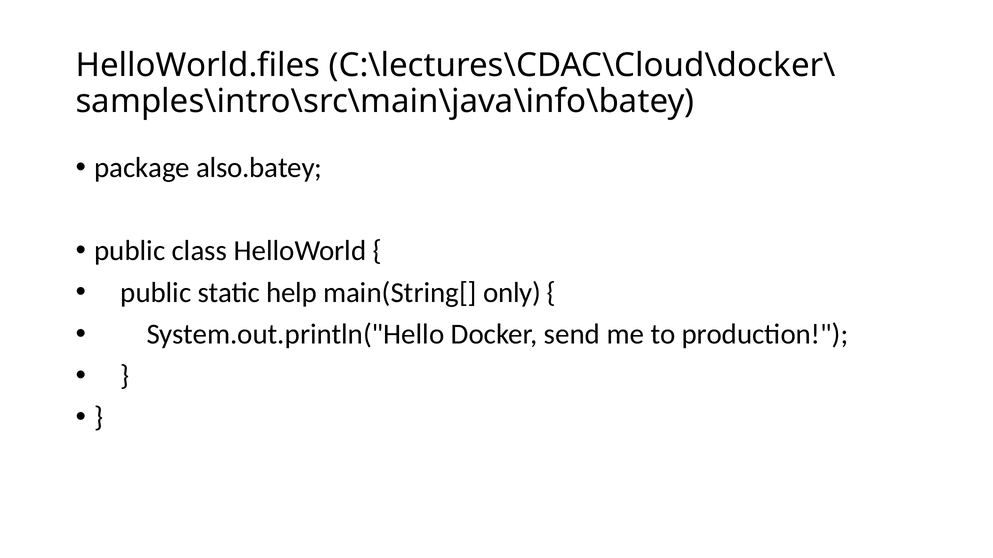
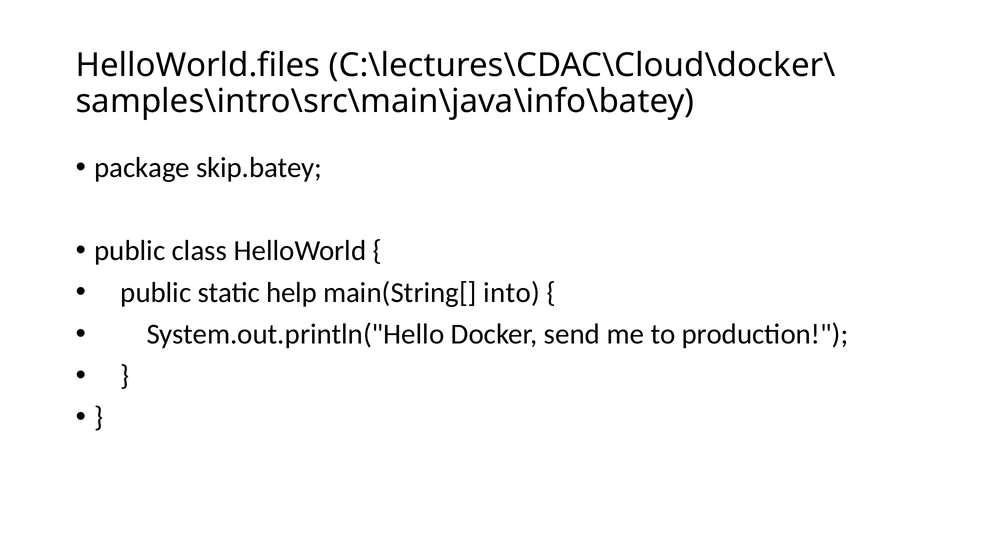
also.batey: also.batey -> skip.batey
only: only -> into
